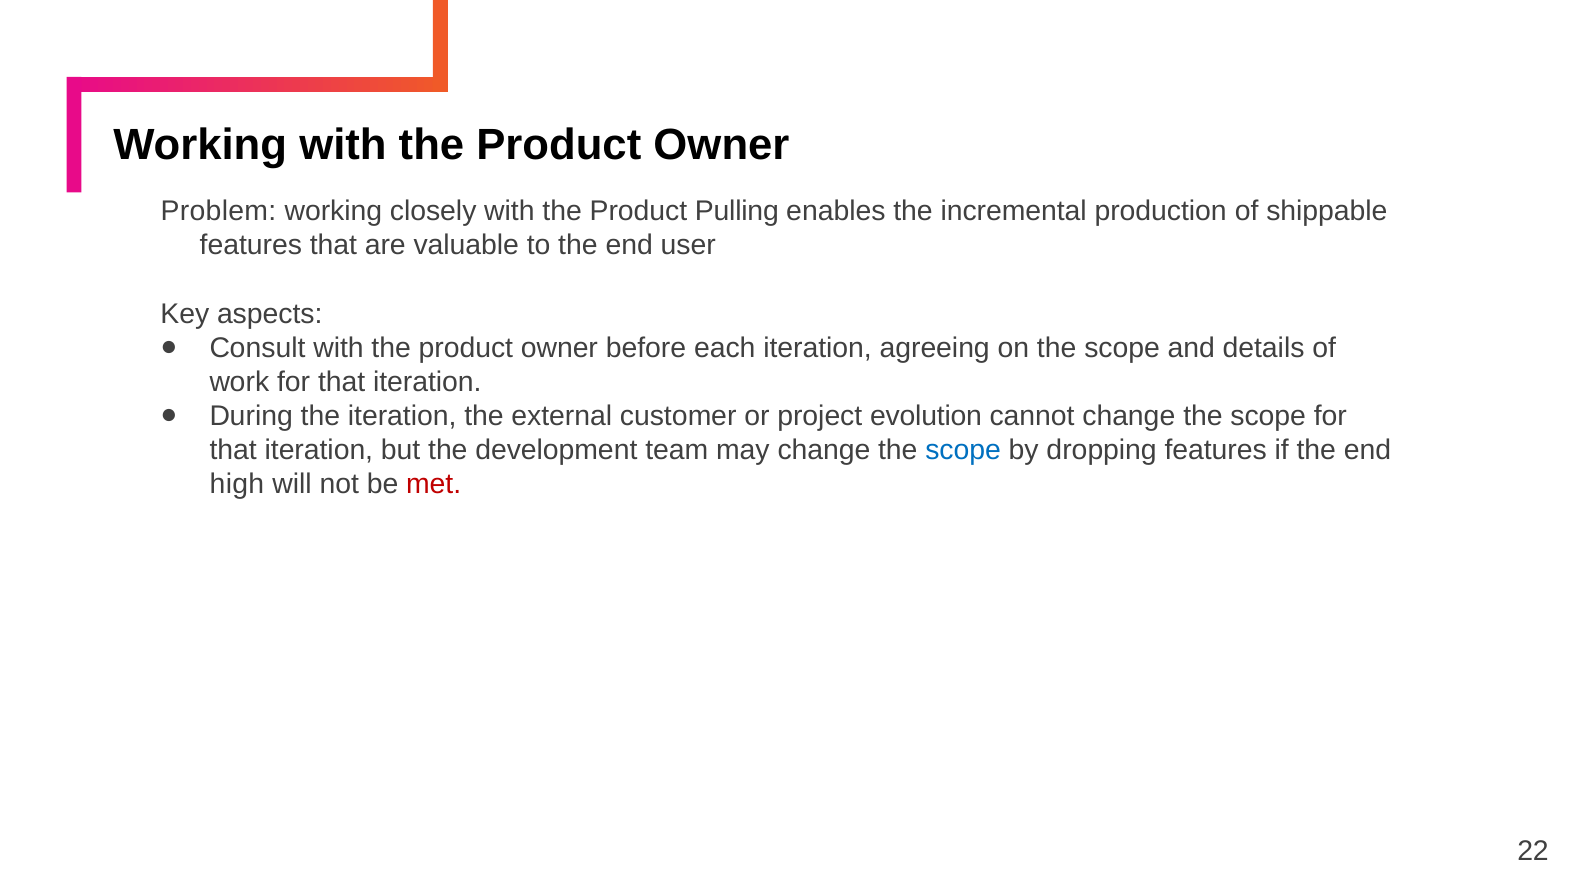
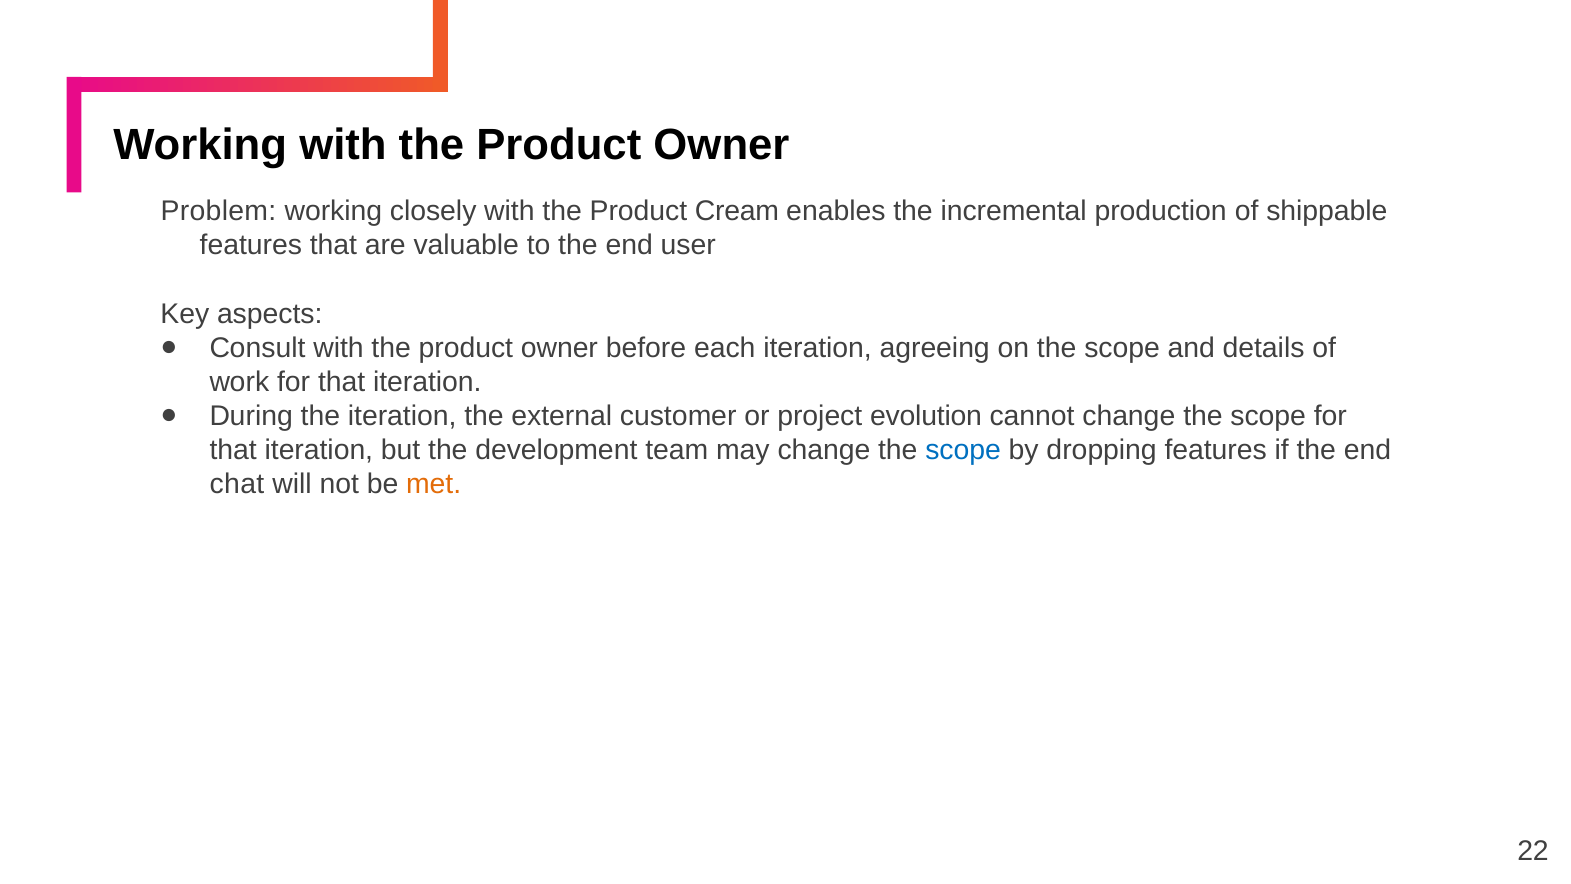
Pulling: Pulling -> Cream
high: high -> chat
met colour: red -> orange
